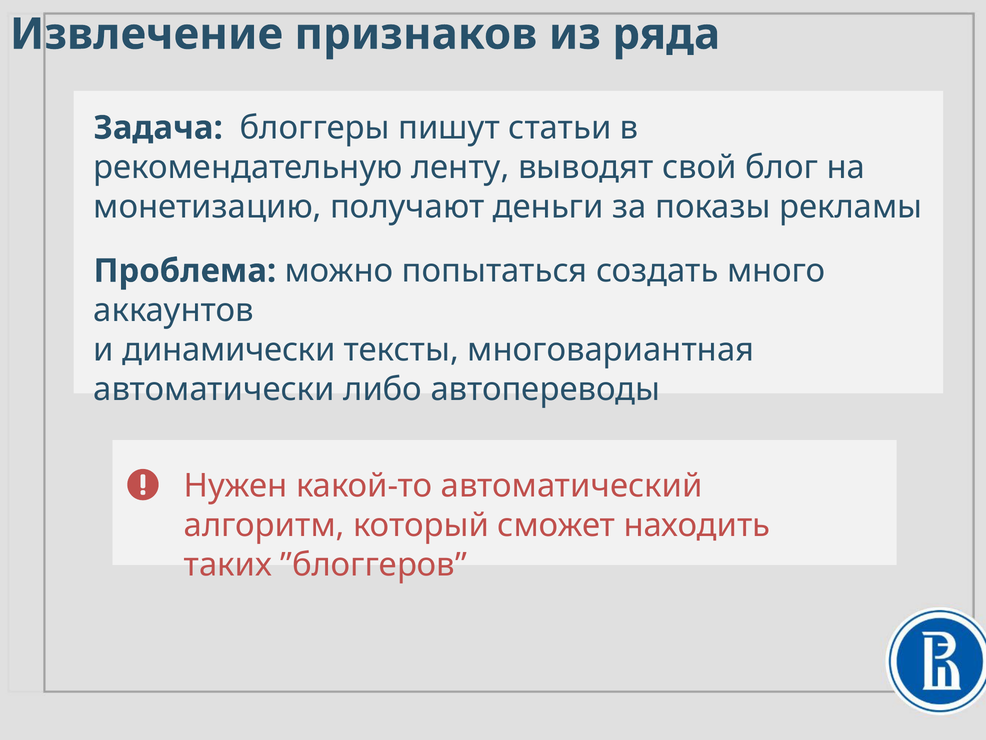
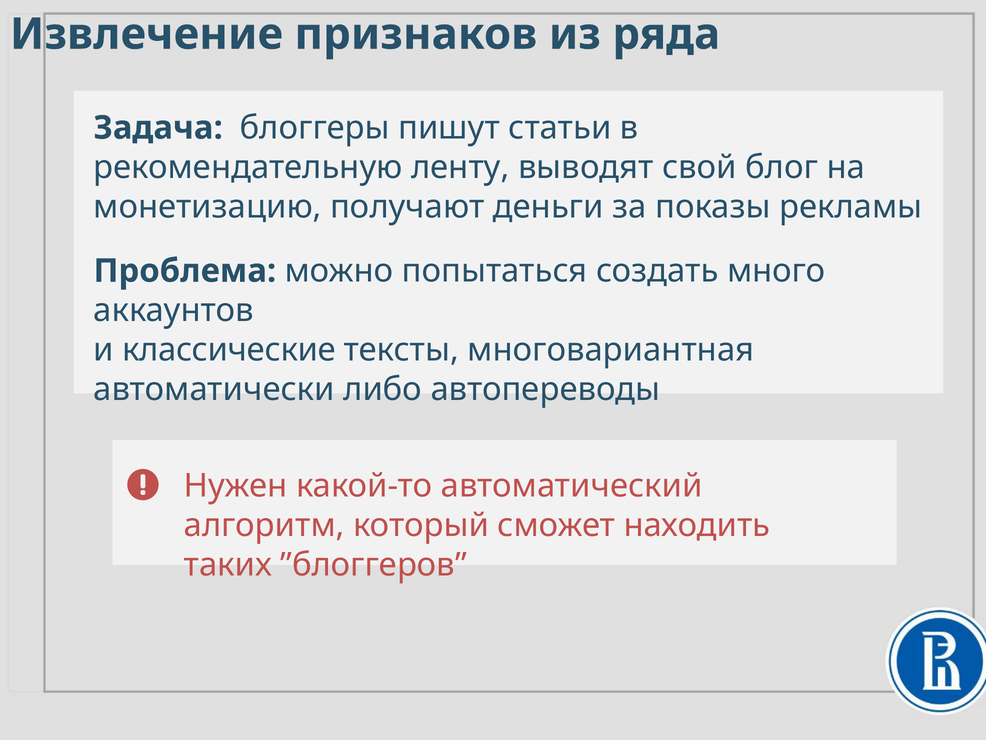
динамически: динамически -> классические
